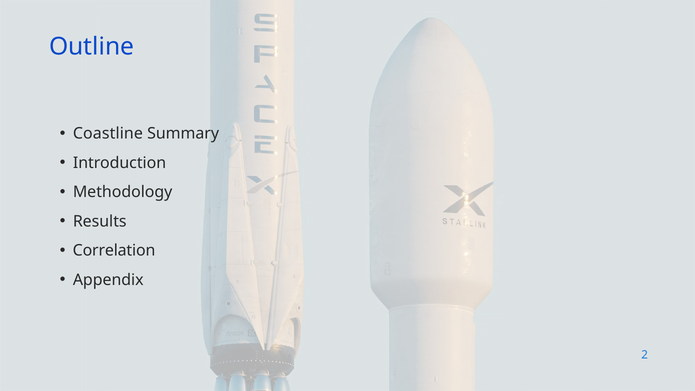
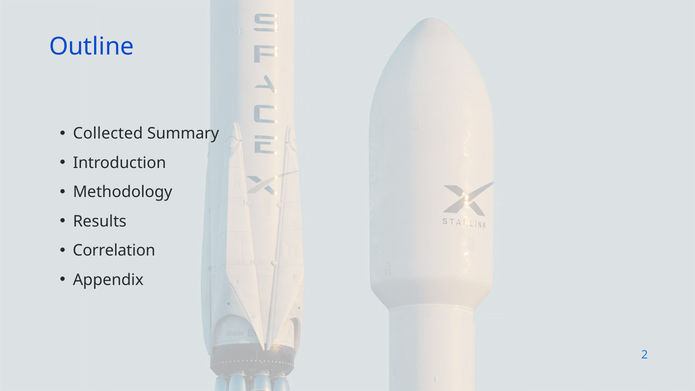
Coastline: Coastline -> Collected
